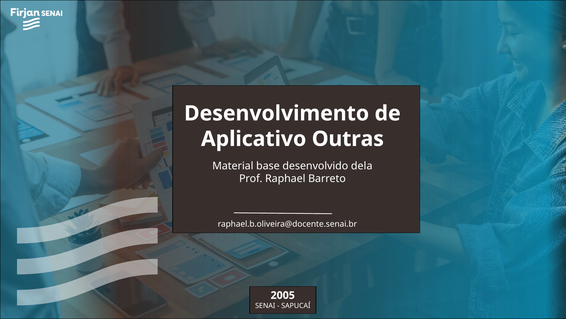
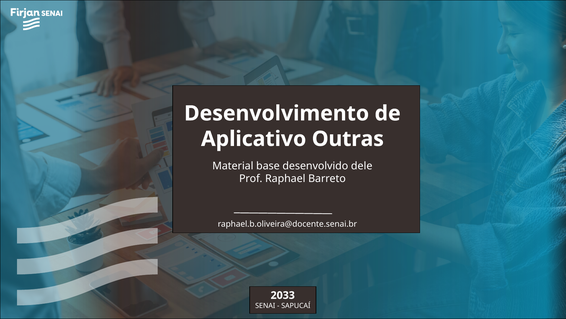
dela: dela -> dele
2005: 2005 -> 2033
